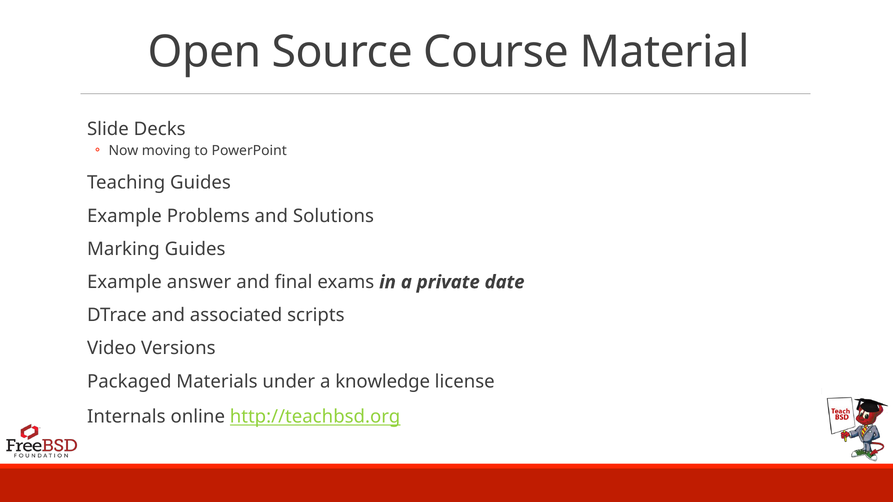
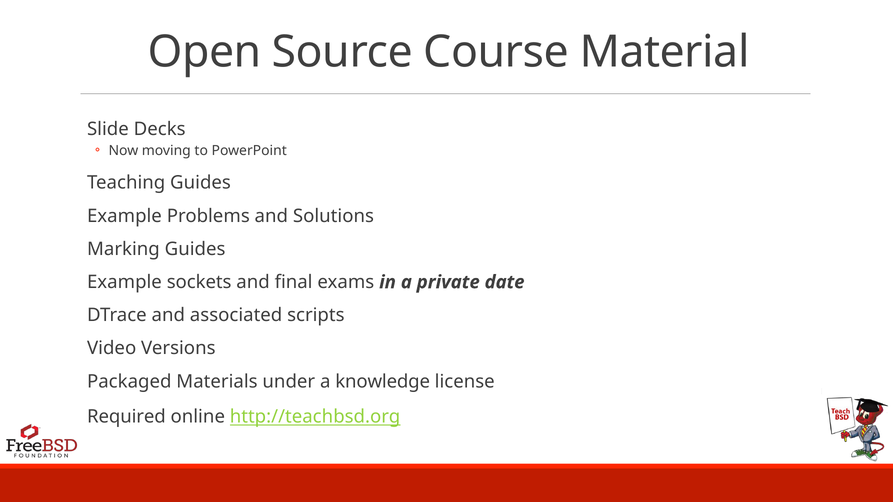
answer: answer -> sockets
Internals: Internals -> Required
